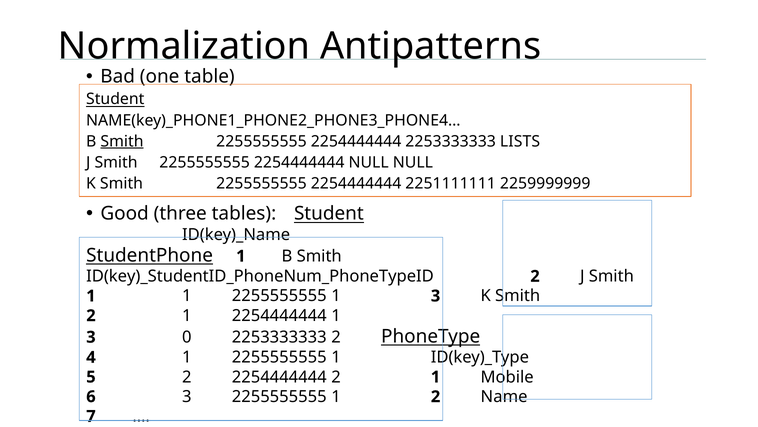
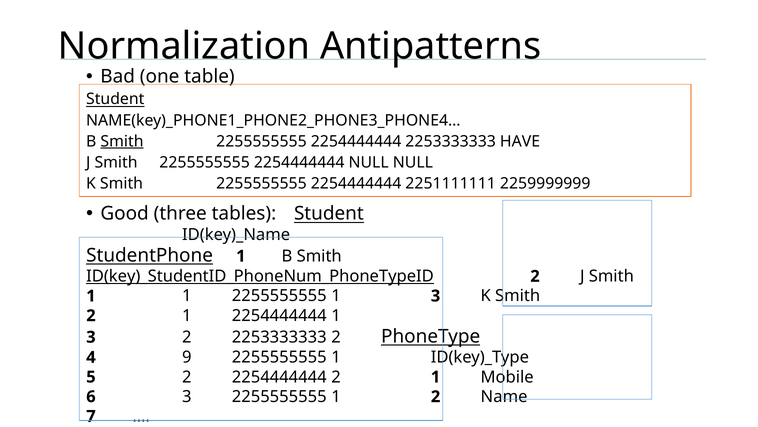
LISTS: LISTS -> HAVE
ID(key)_StudentID_PhoneNum_PhoneTypeID underline: none -> present
3 0: 0 -> 2
4 1: 1 -> 9
